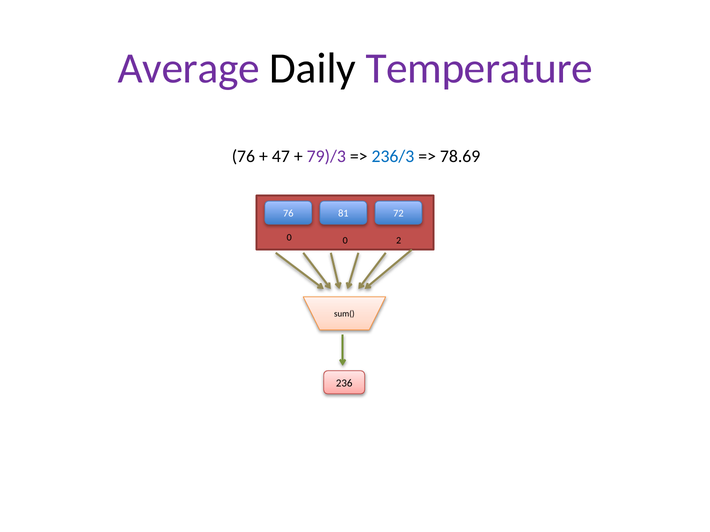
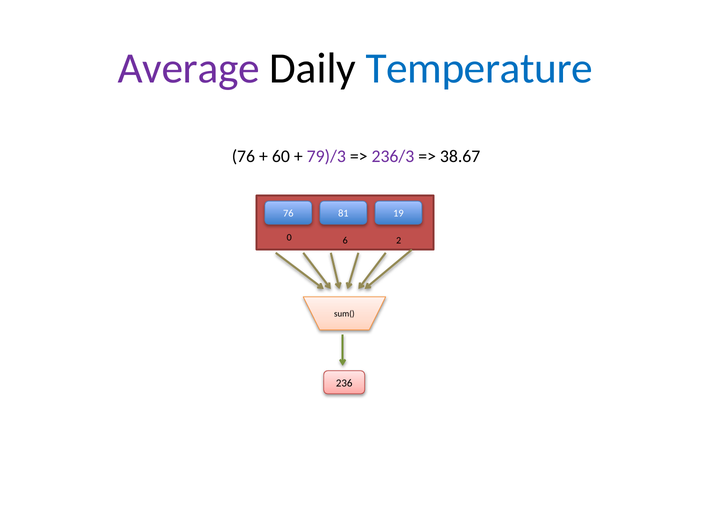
Temperature colour: purple -> blue
47: 47 -> 60
236/3 colour: blue -> purple
78.69: 78.69 -> 38.67
72: 72 -> 19
0 0: 0 -> 6
